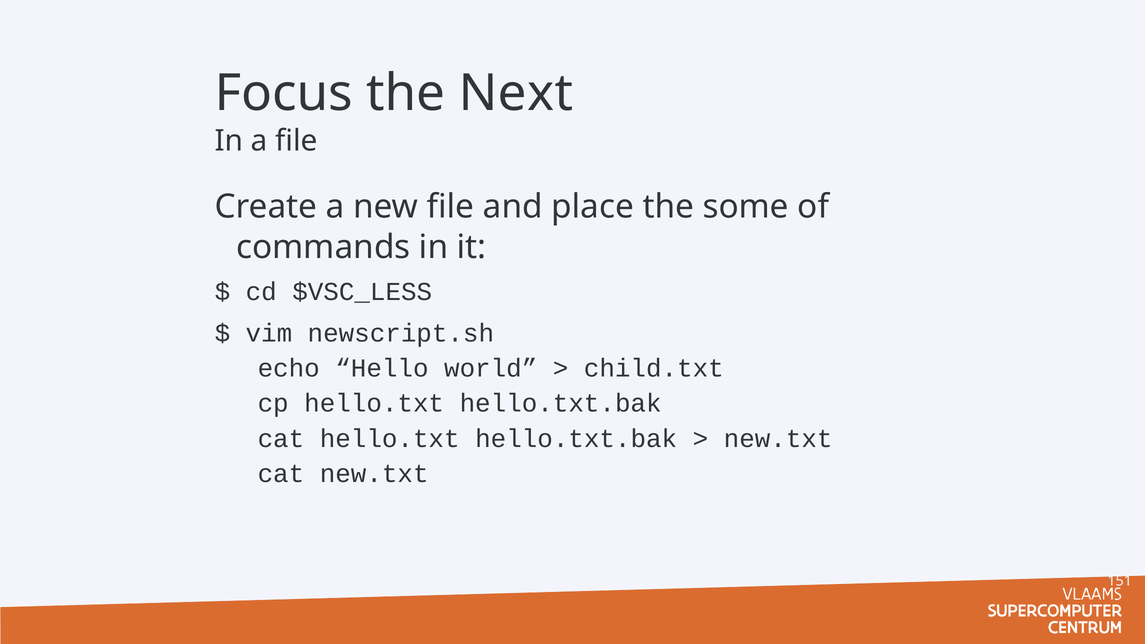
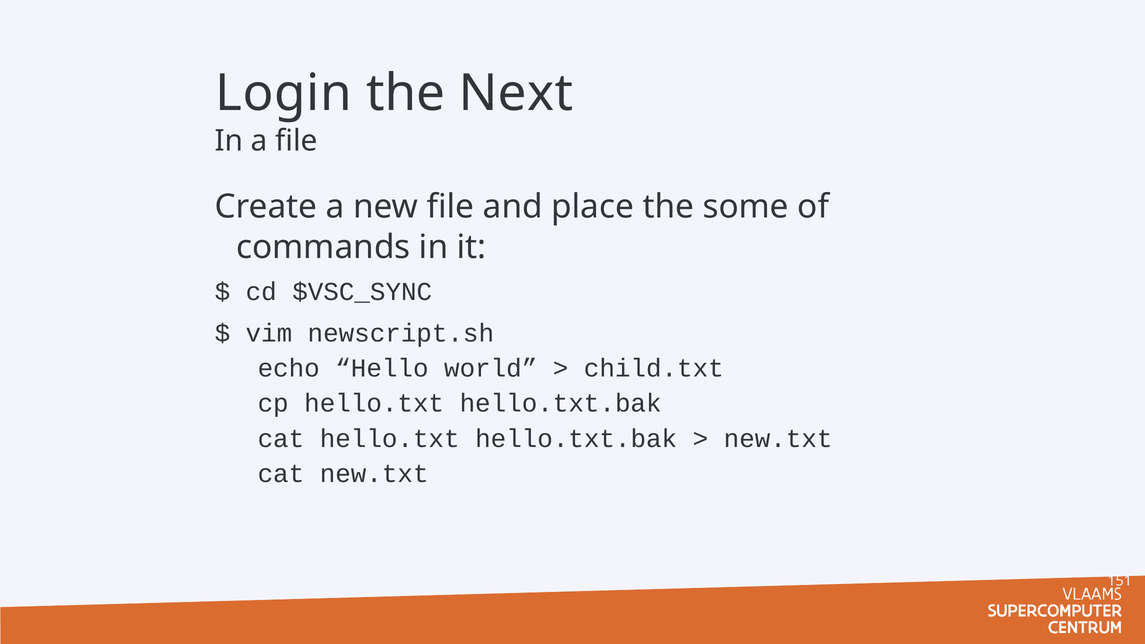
Focus: Focus -> Login
$VSC_LESS: $VSC_LESS -> $VSC_SYNC
